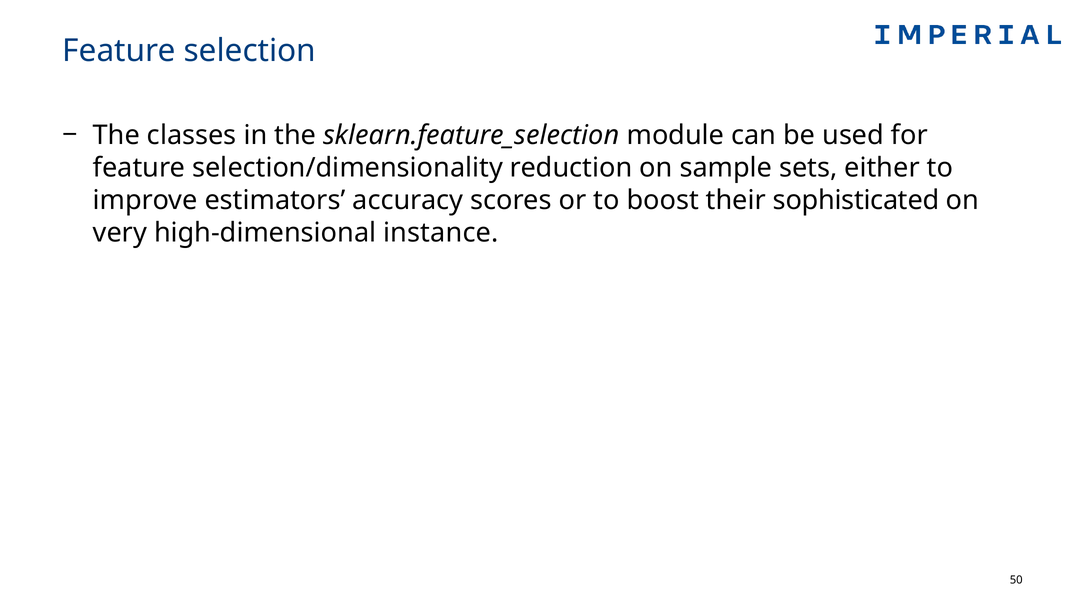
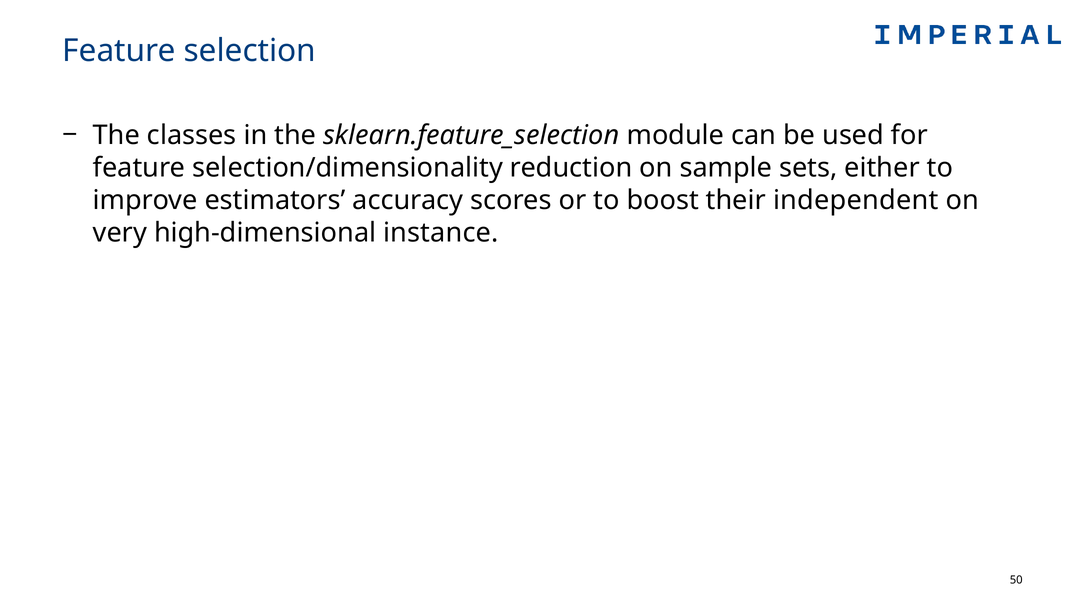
sophisticated: sophisticated -> independent
